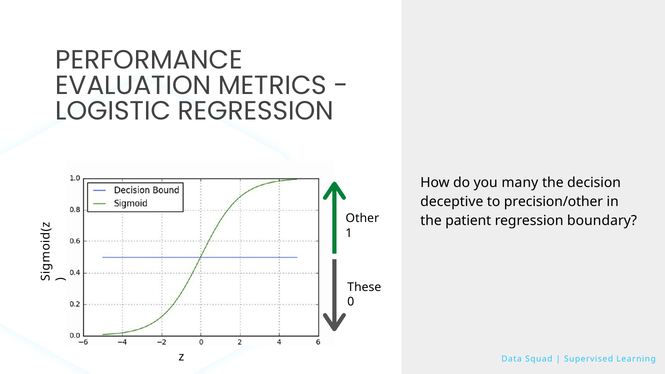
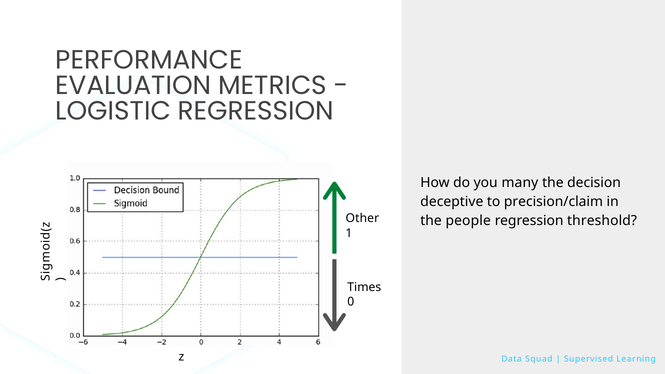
precision/other: precision/other -> precision/claim
patient: patient -> people
boundary: boundary -> threshold
These: These -> Times
